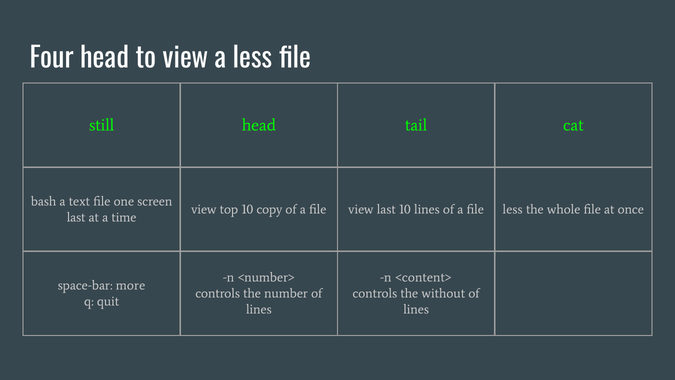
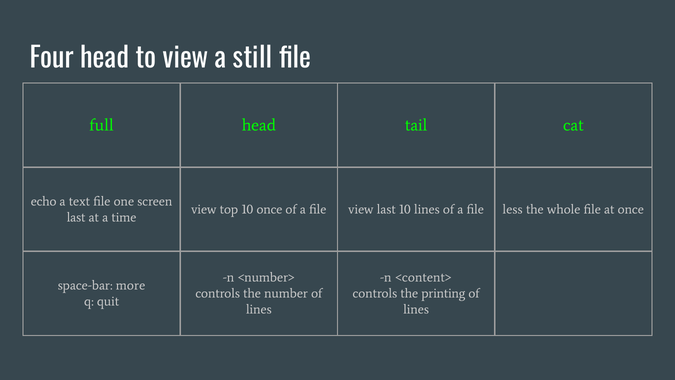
a less: less -> still
still: still -> full
bash: bash -> echo
10 copy: copy -> once
without: without -> printing
